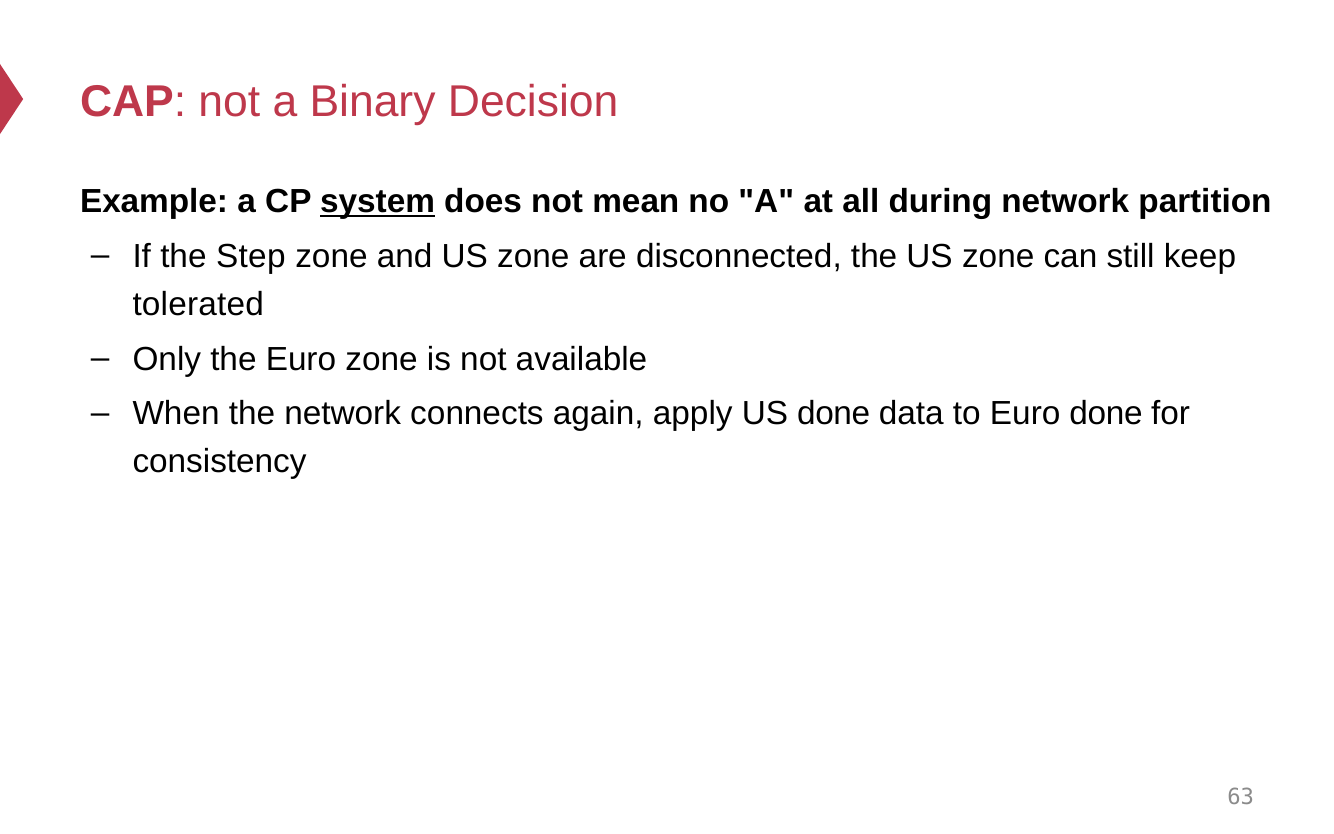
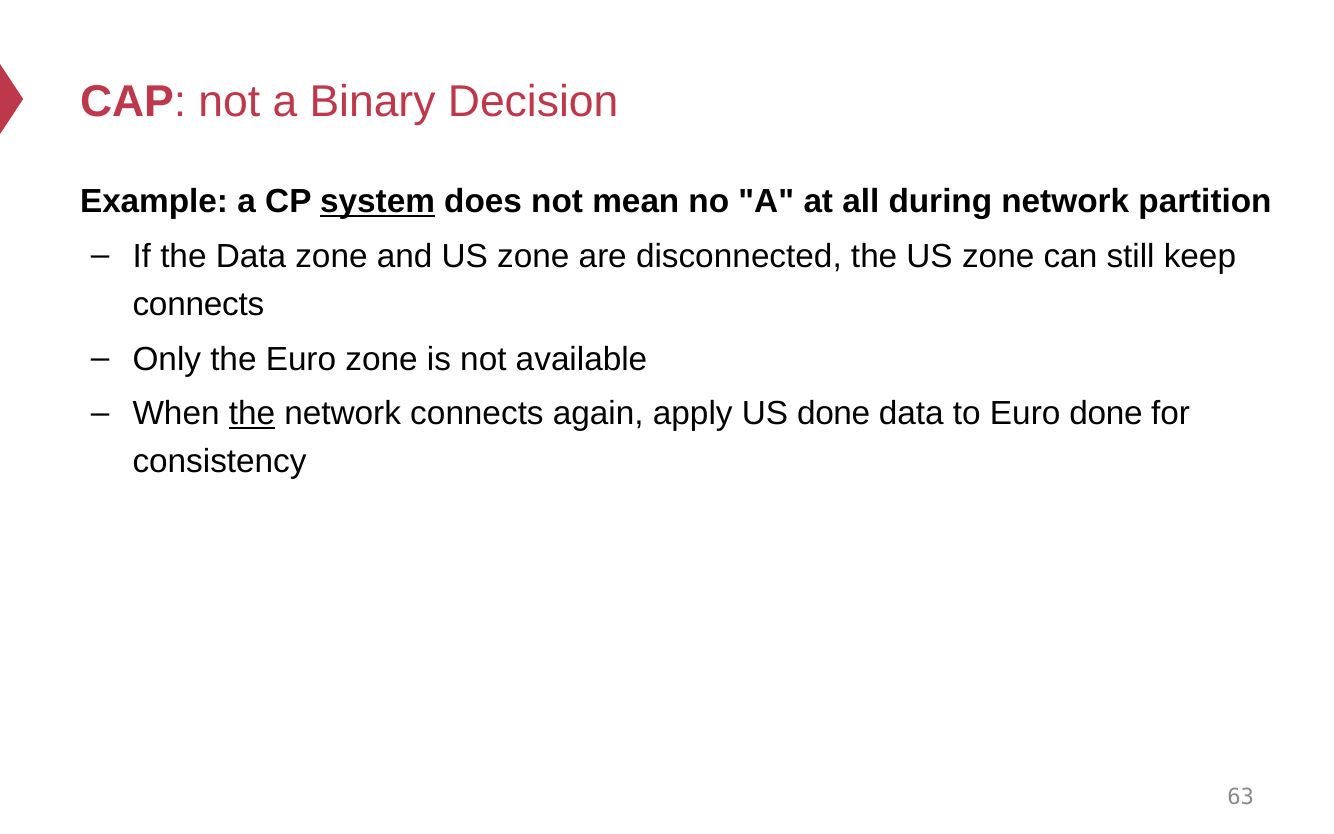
the Step: Step -> Data
tolerated at (198, 304): tolerated -> connects
the at (252, 414) underline: none -> present
